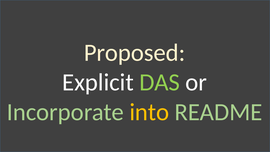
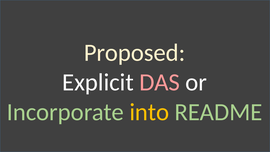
DAS colour: light green -> pink
